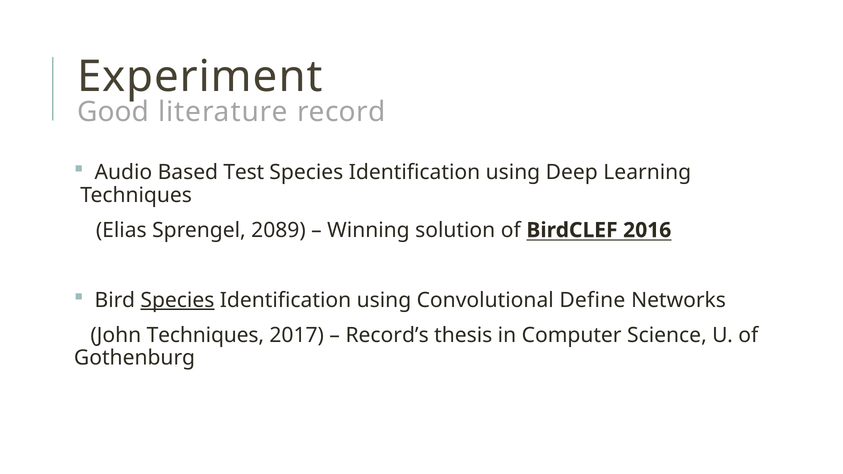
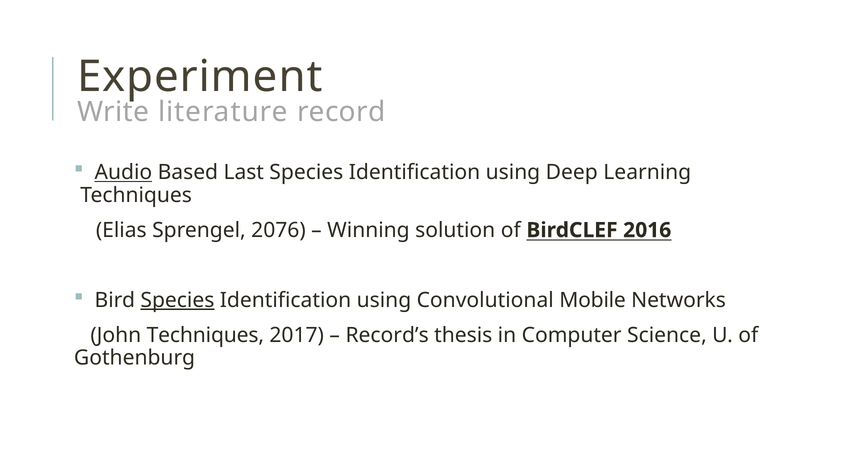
Good: Good -> Write
Audio underline: none -> present
Test: Test -> Last
2089: 2089 -> 2076
Define: Define -> Mobile
